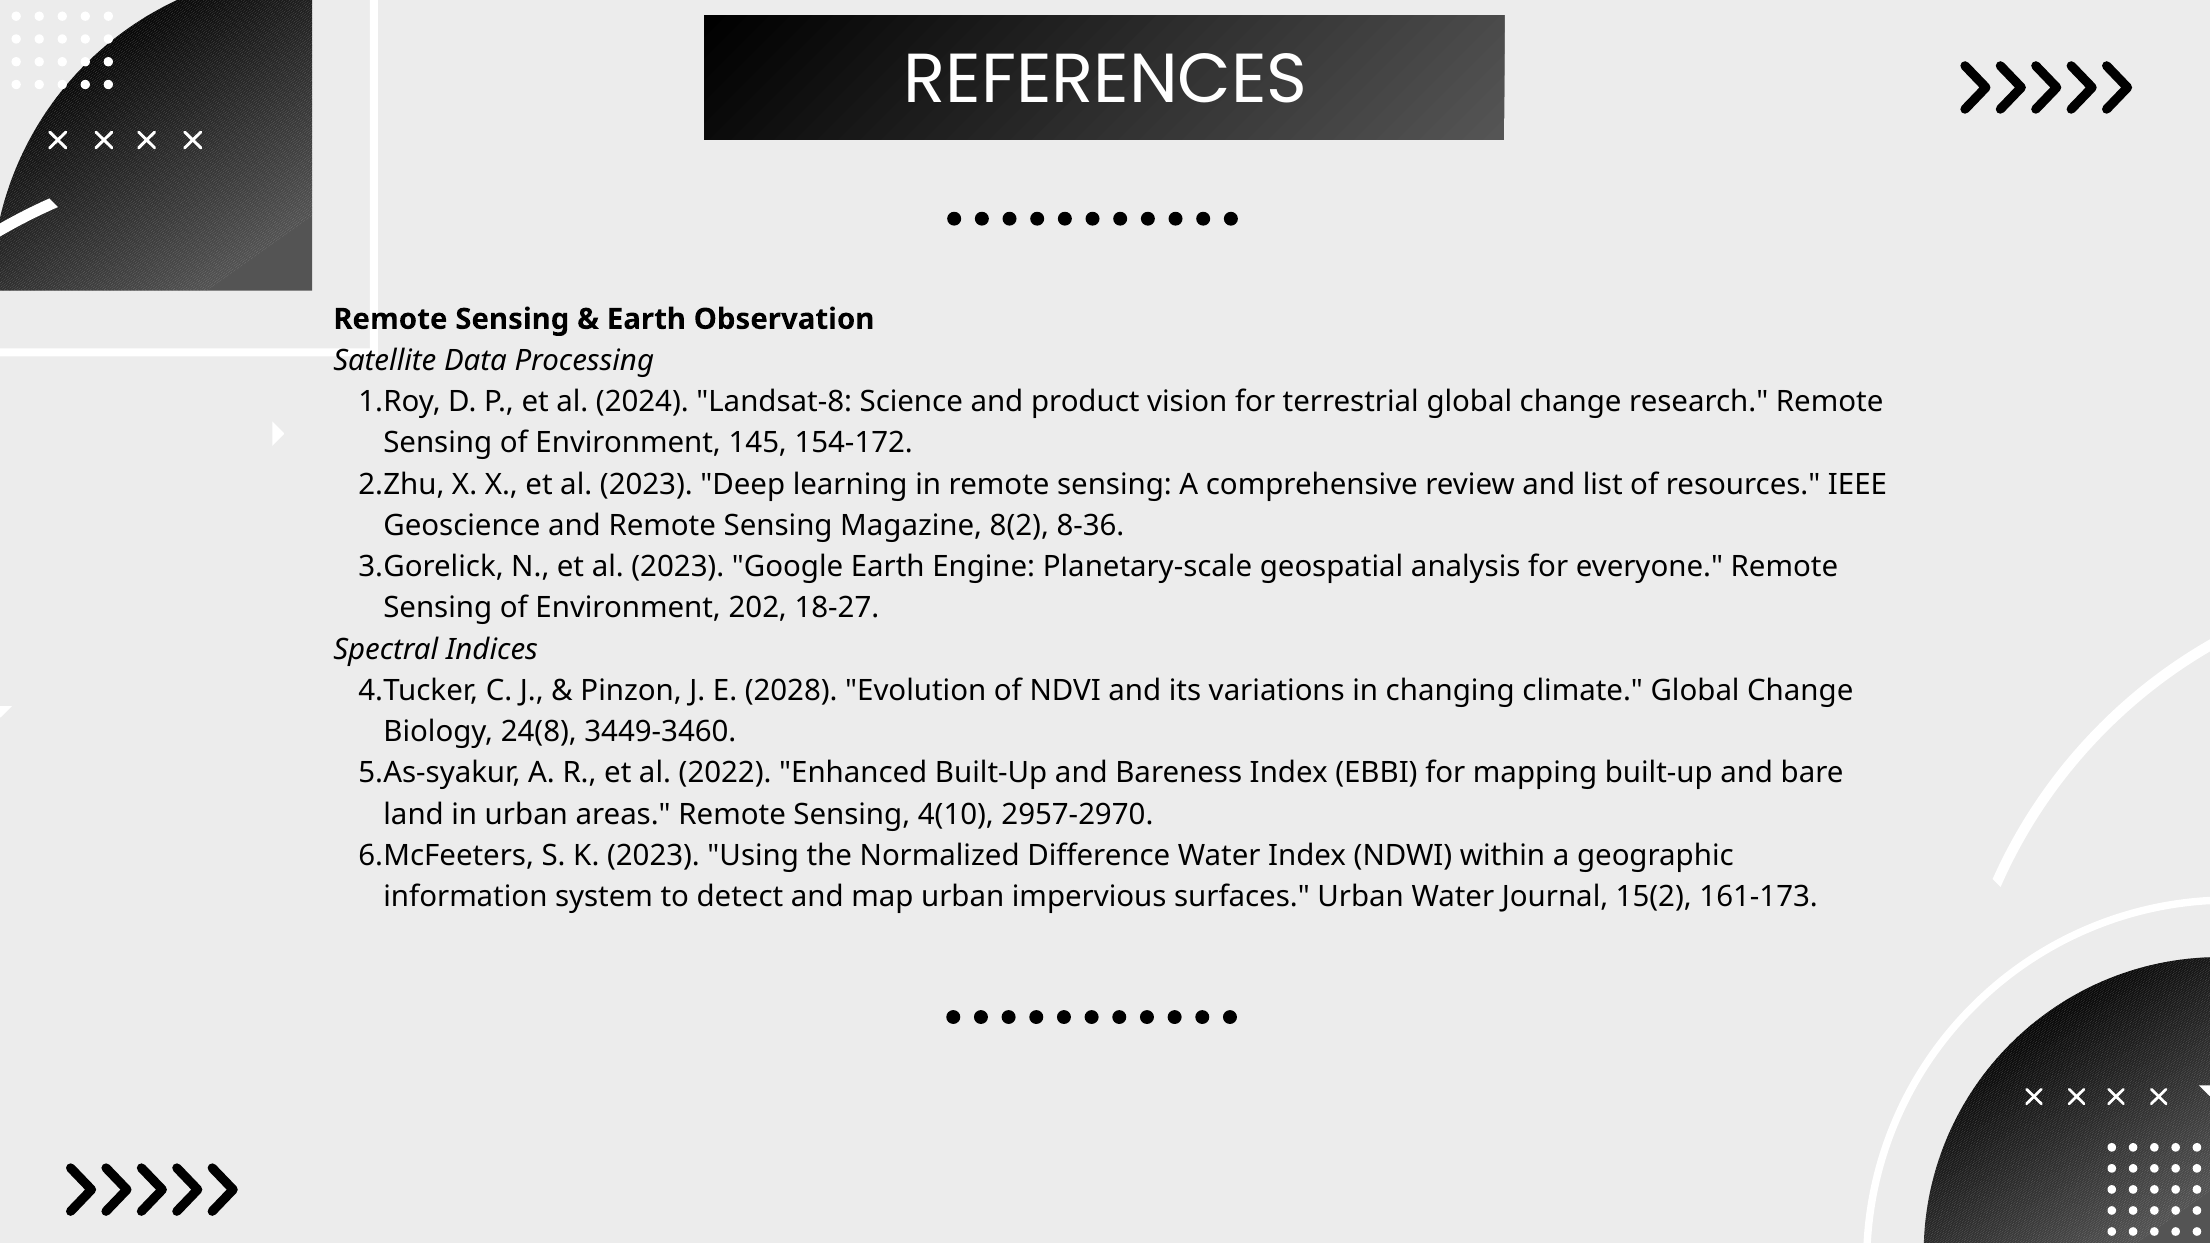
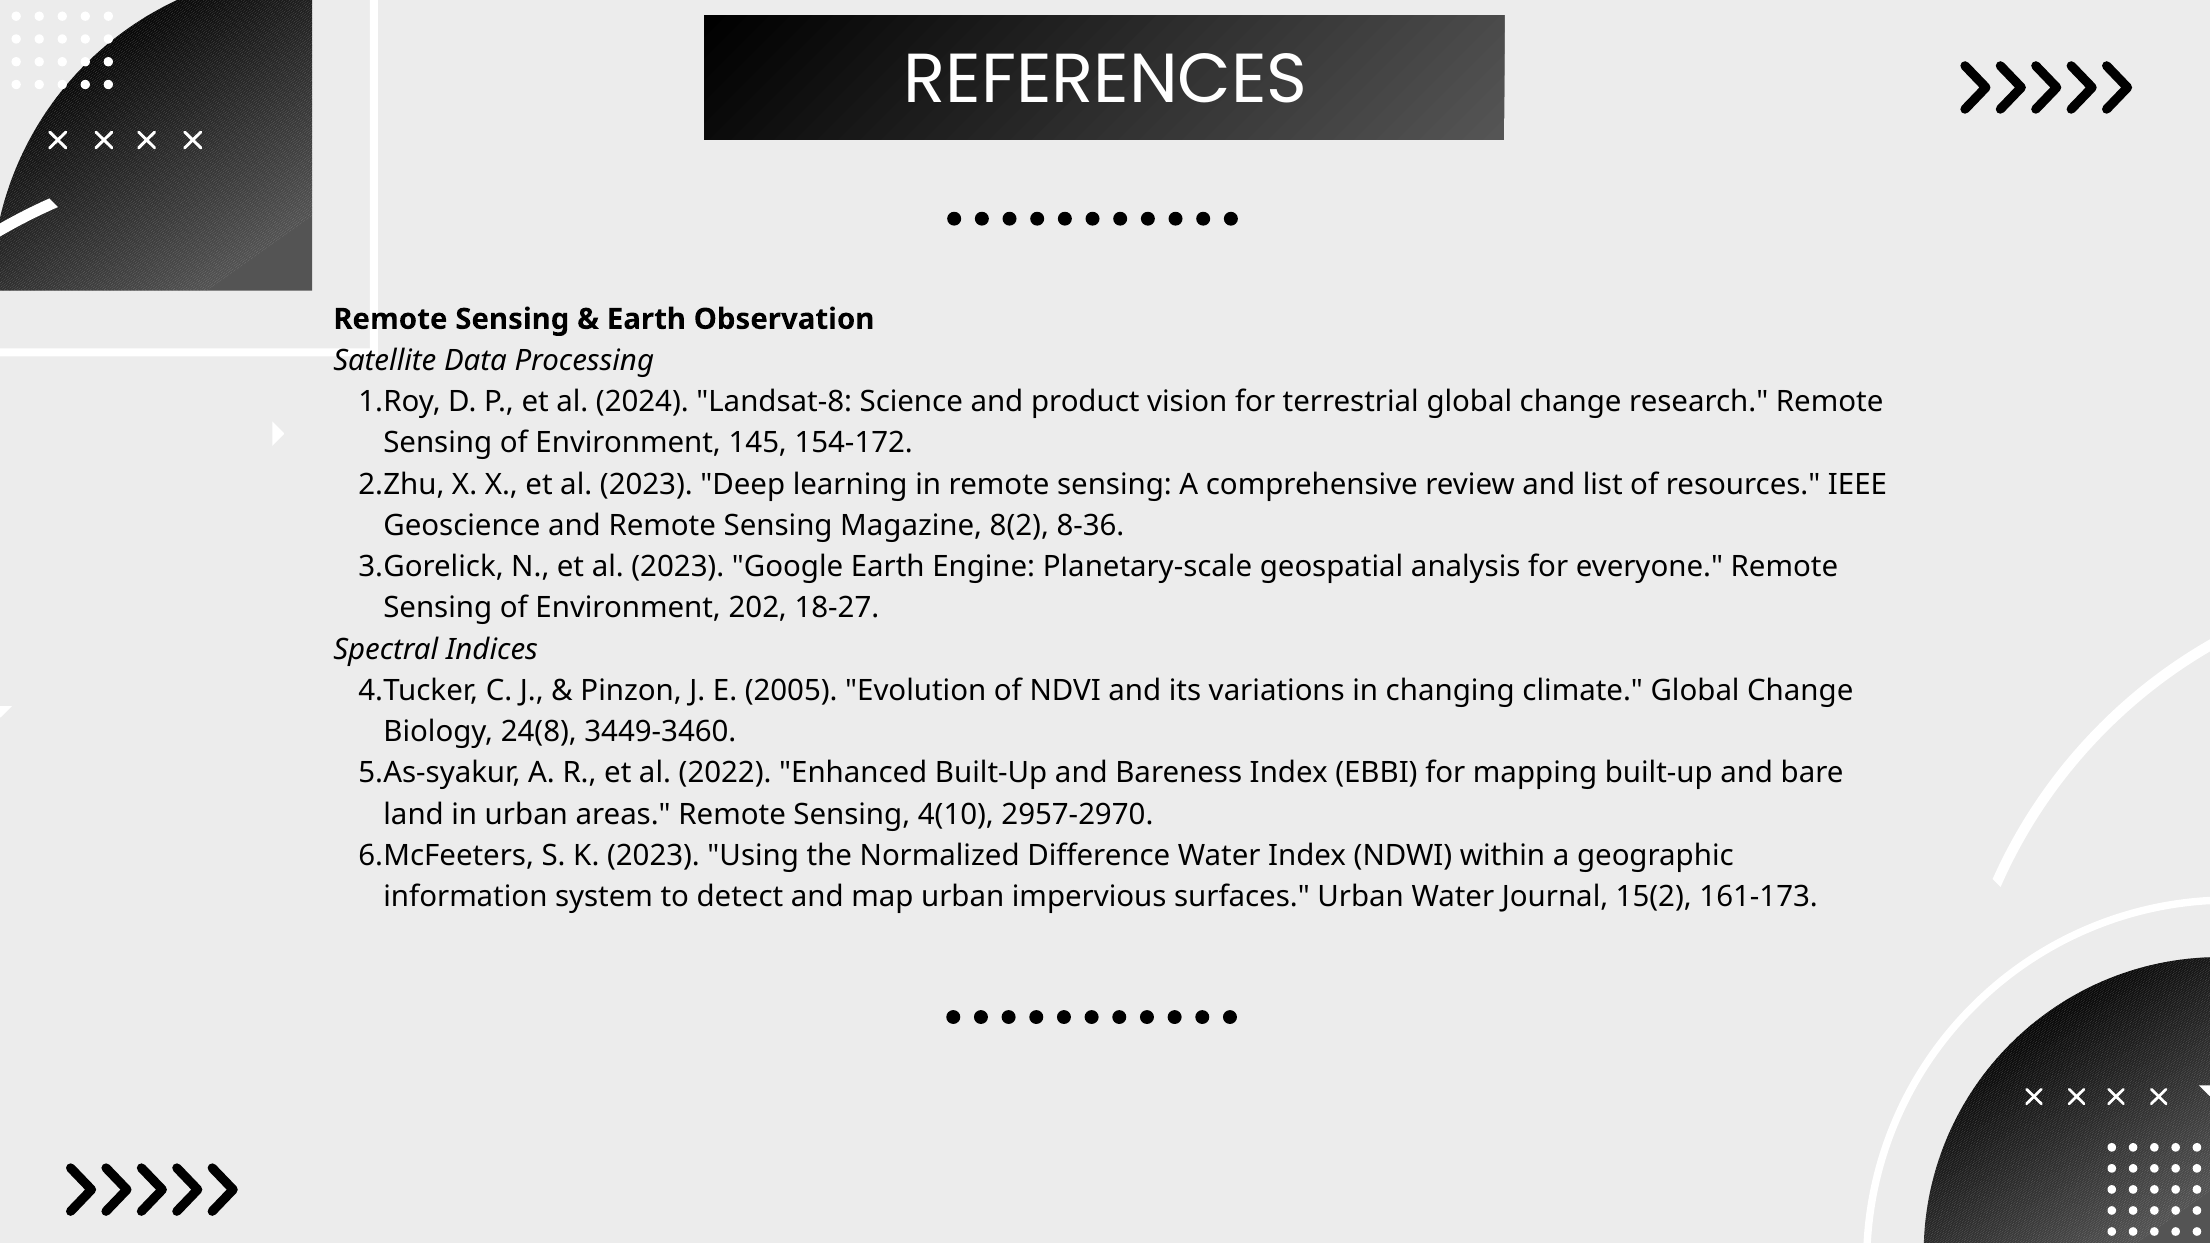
2028: 2028 -> 2005
